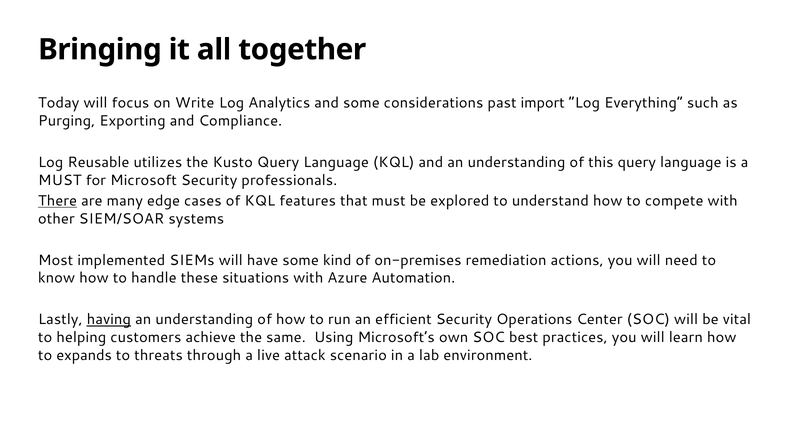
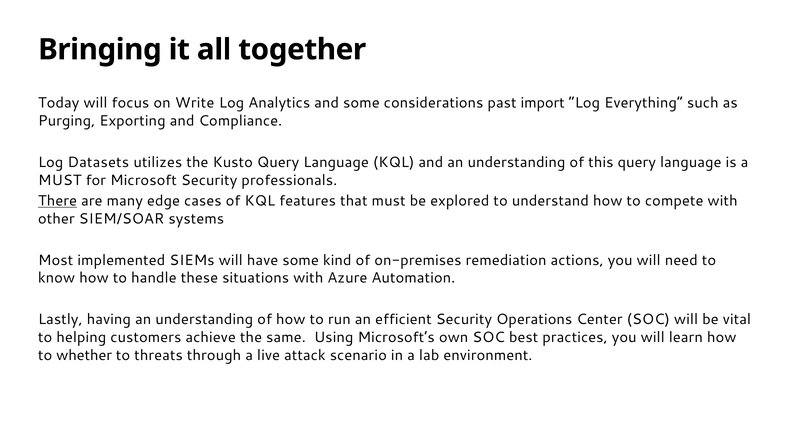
Reusable: Reusable -> Datasets
having underline: present -> none
expands: expands -> whether
